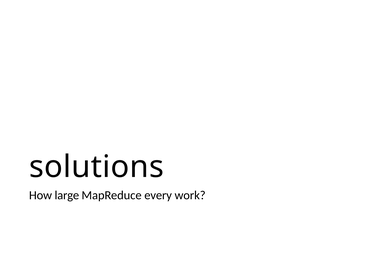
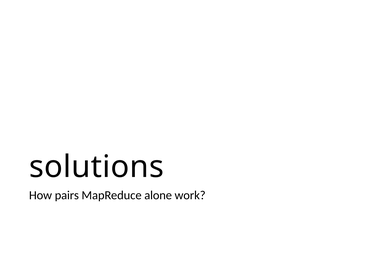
large: large -> pairs
every: every -> alone
